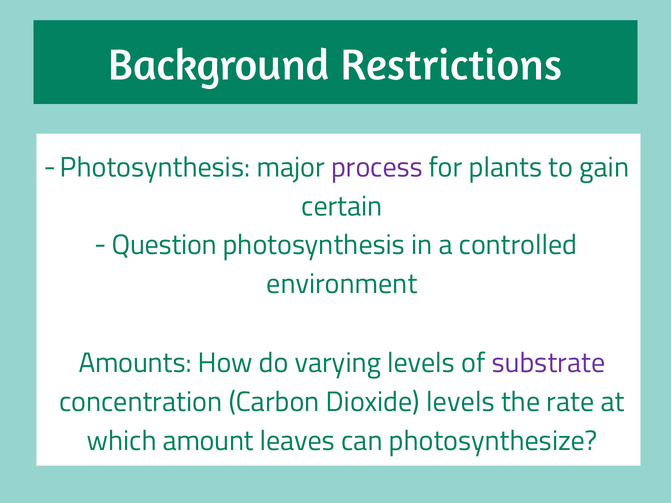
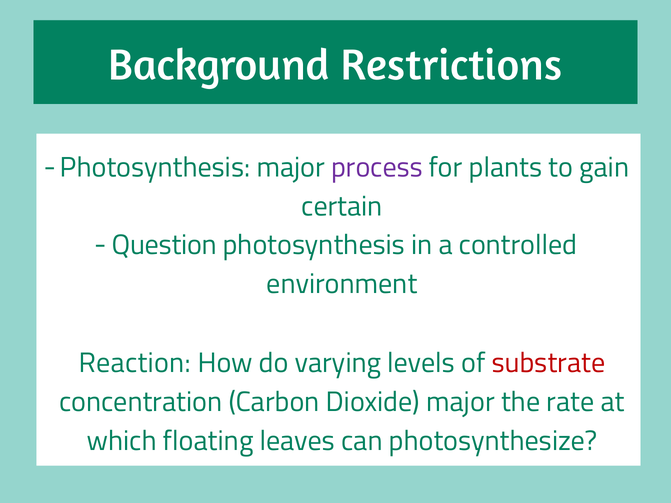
Amounts: Amounts -> Reaction
substrate colour: purple -> red
Dioxide levels: levels -> major
amount: amount -> floating
